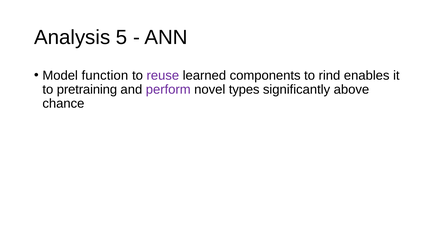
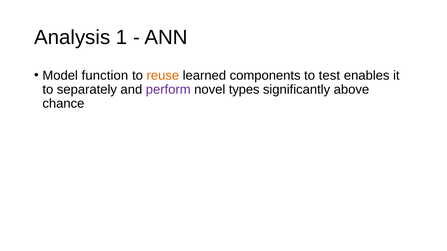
5: 5 -> 1
reuse colour: purple -> orange
rind: rind -> test
pretraining: pretraining -> separately
